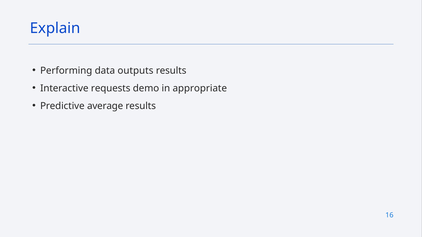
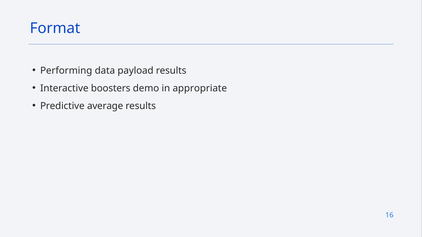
Explain: Explain -> Format
outputs: outputs -> payload
requests: requests -> boosters
